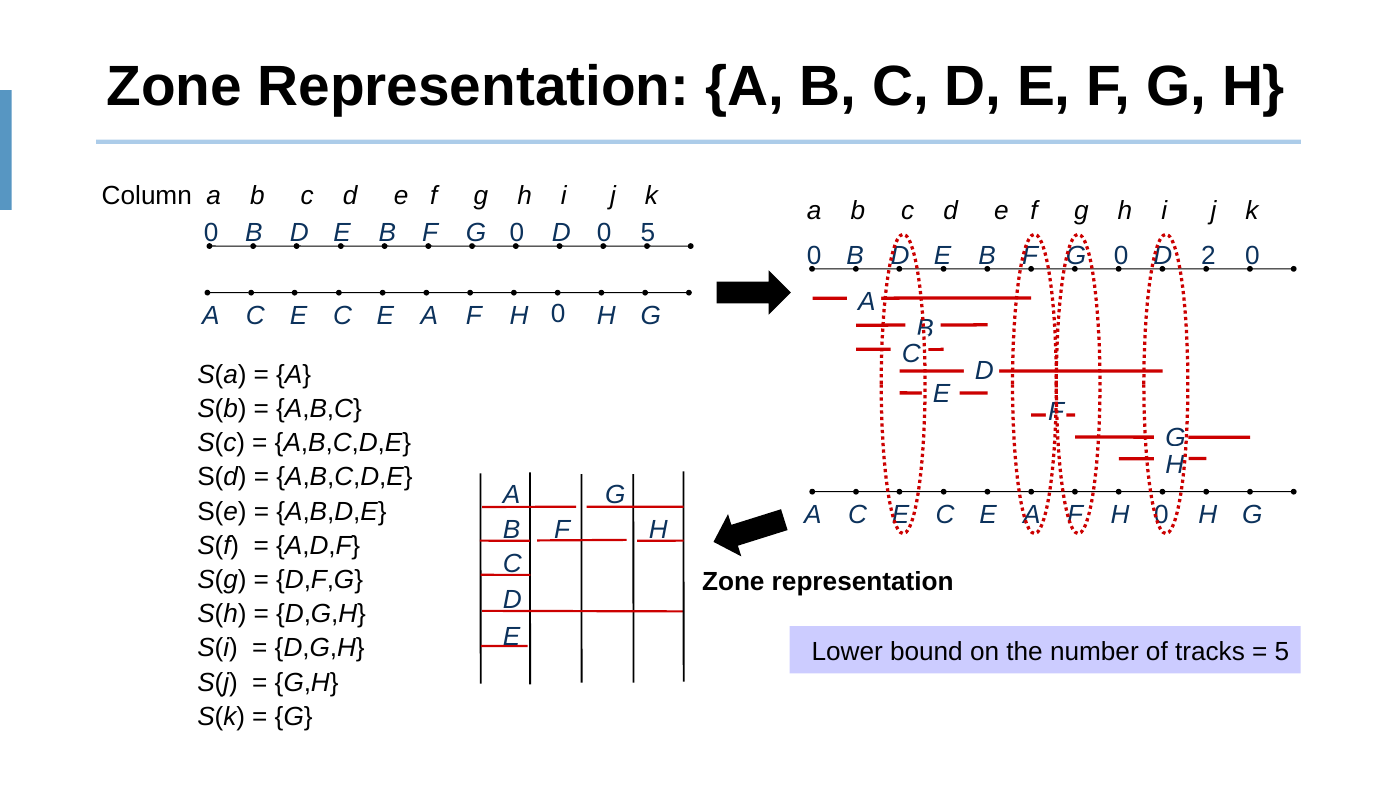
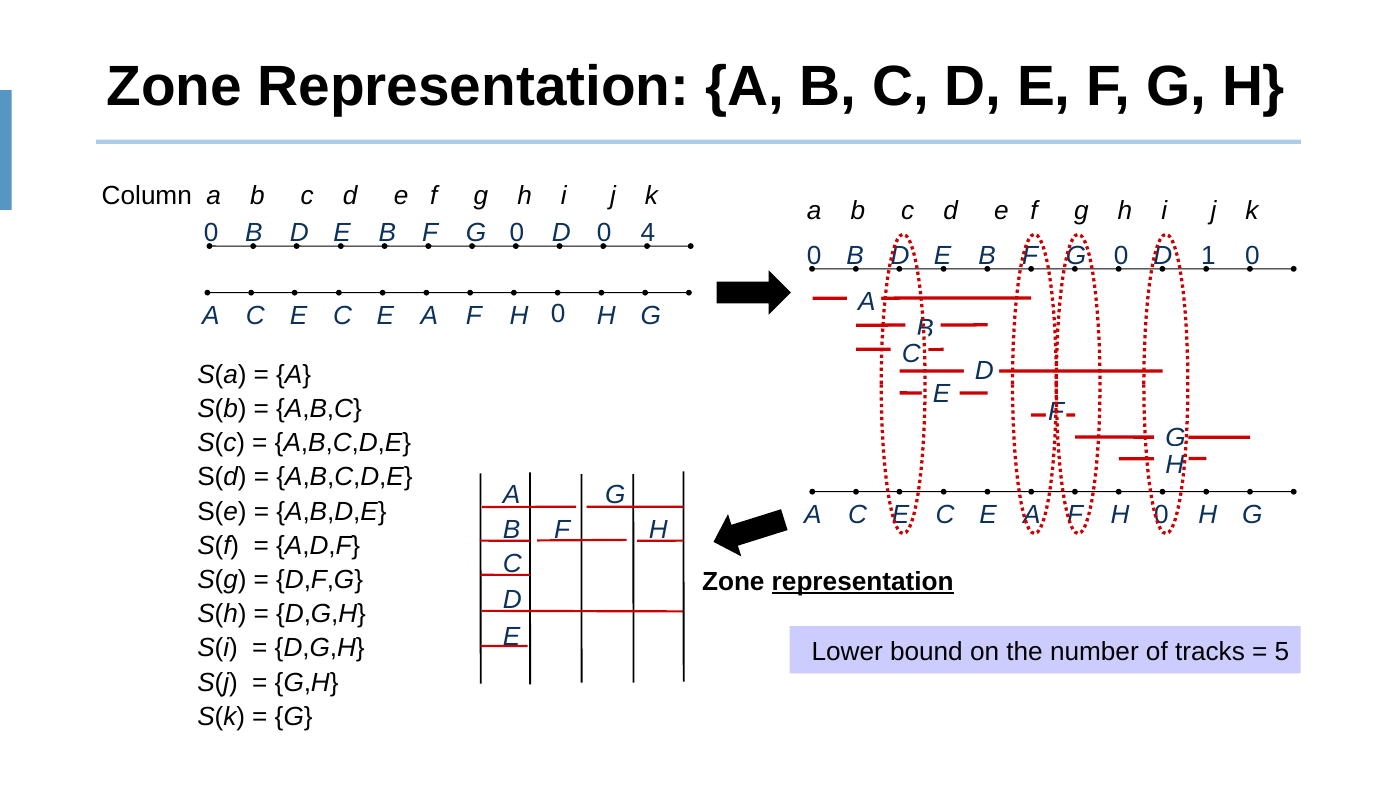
0 5: 5 -> 4
2: 2 -> 1
representation at (863, 581) underline: none -> present
